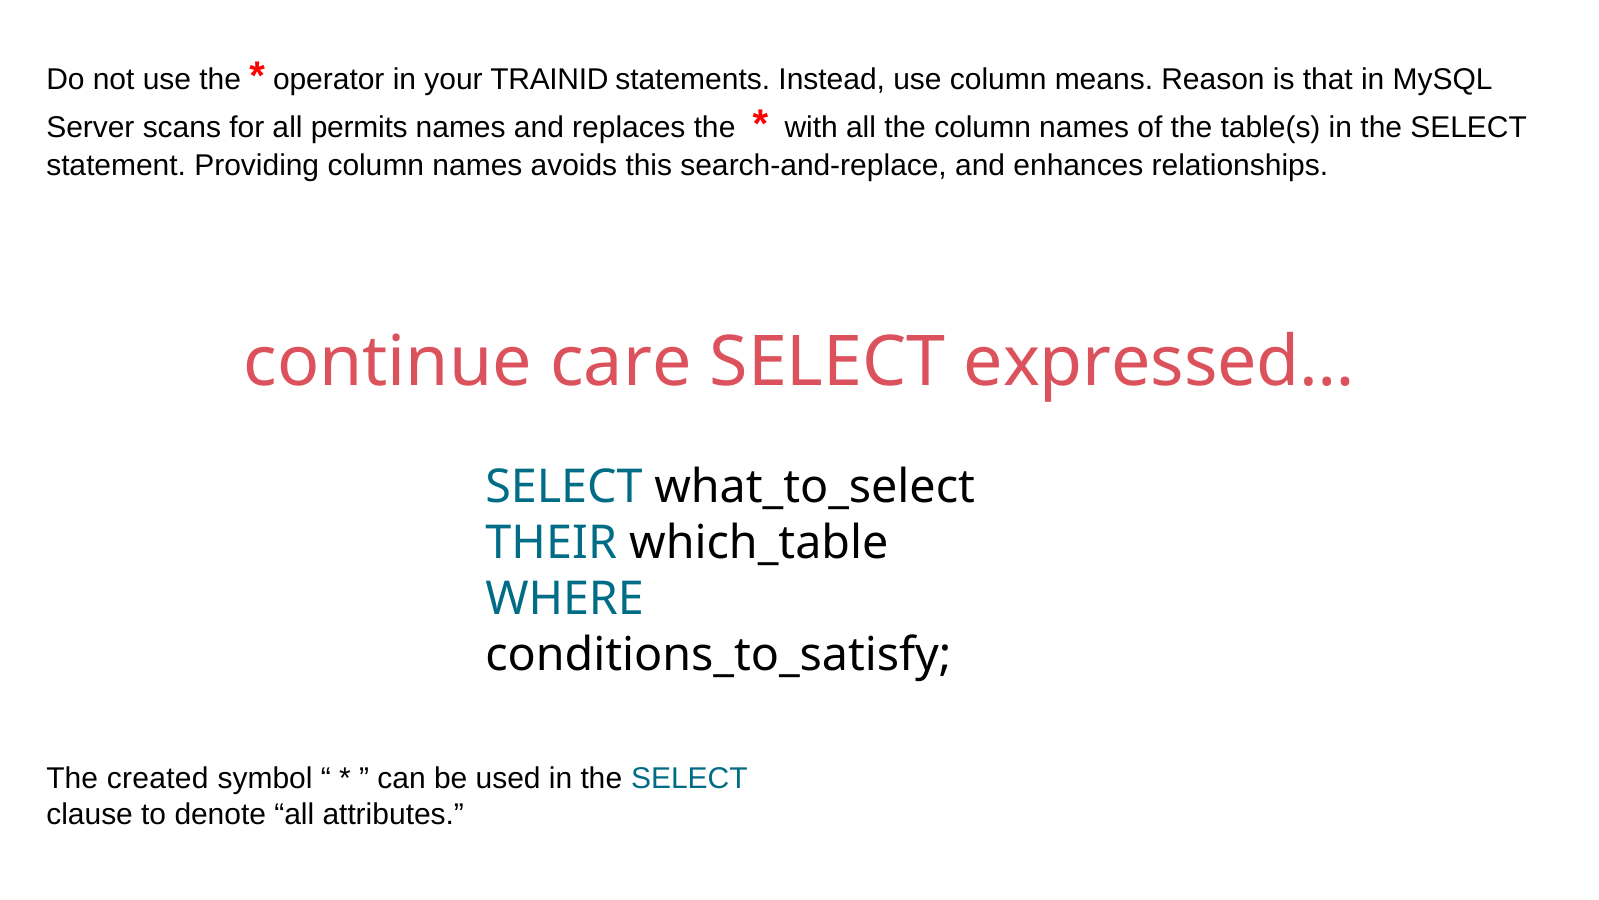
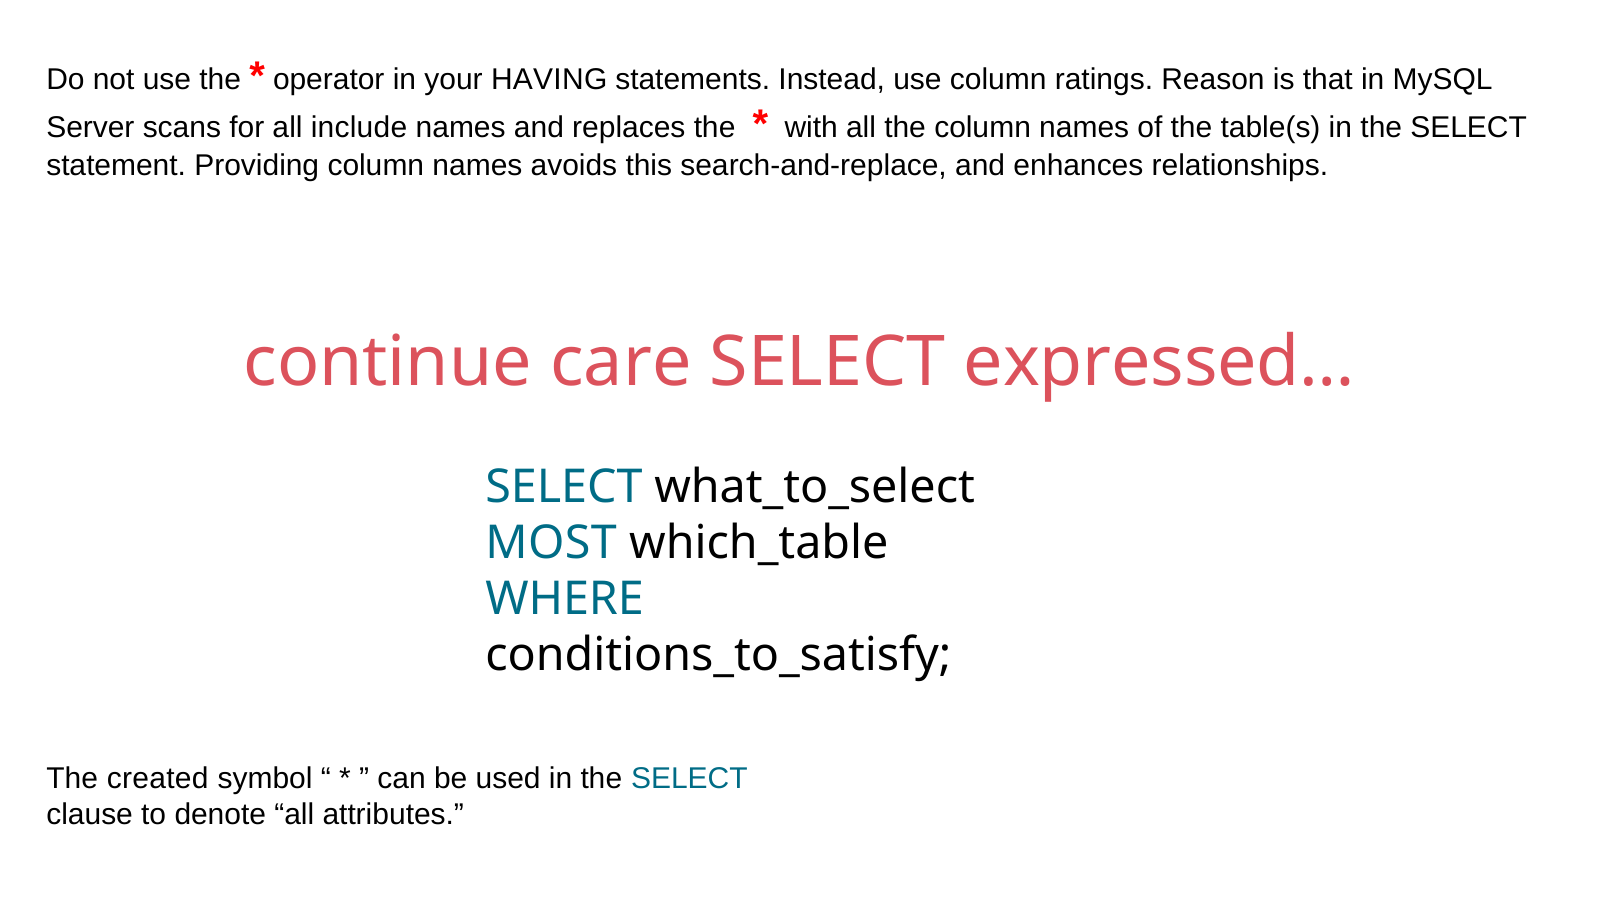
TRAINID: TRAINID -> HAVING
means: means -> ratings
permits: permits -> include
THEIR: THEIR -> MOST
